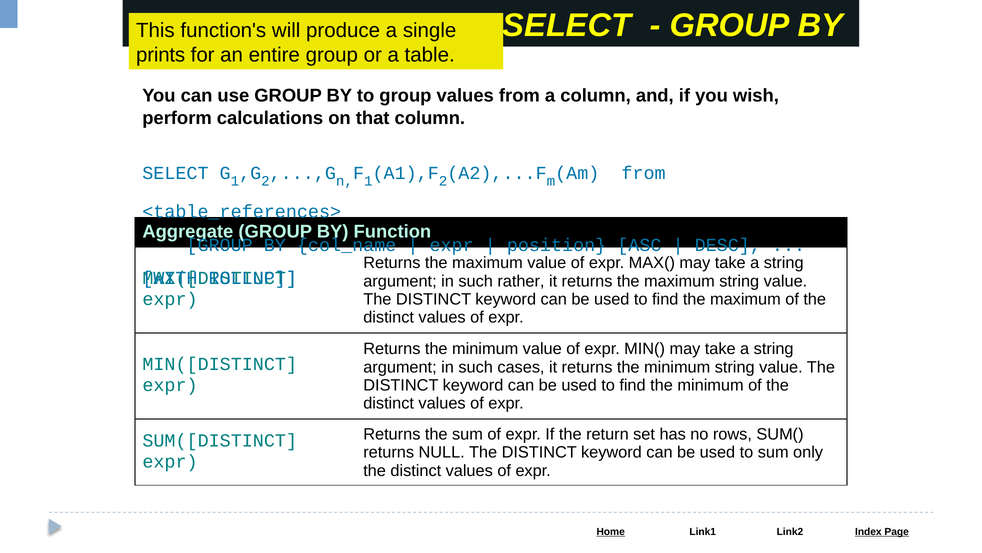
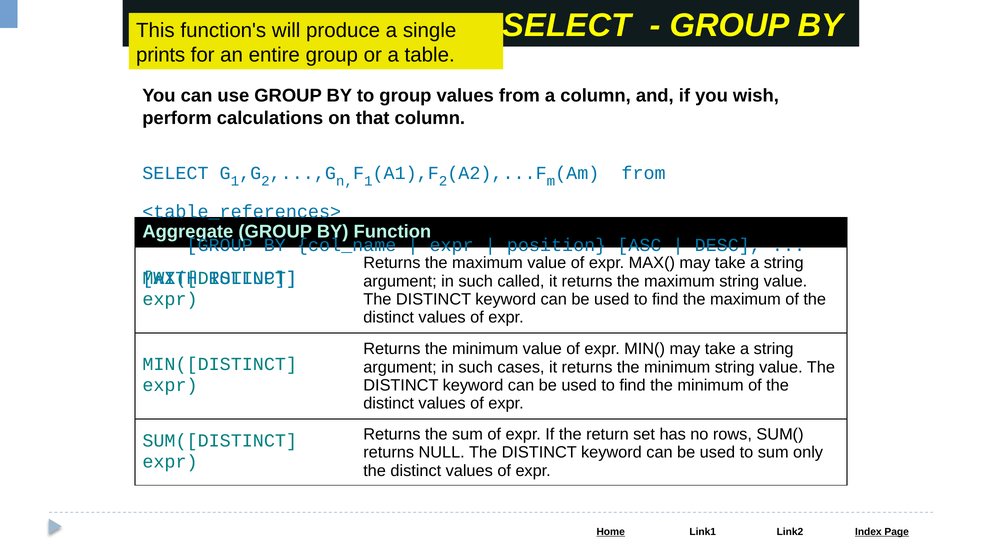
rather: rather -> called
